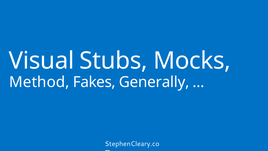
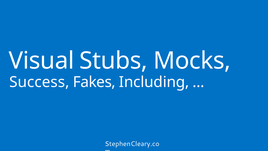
Method: Method -> Success
Generally: Generally -> Including
